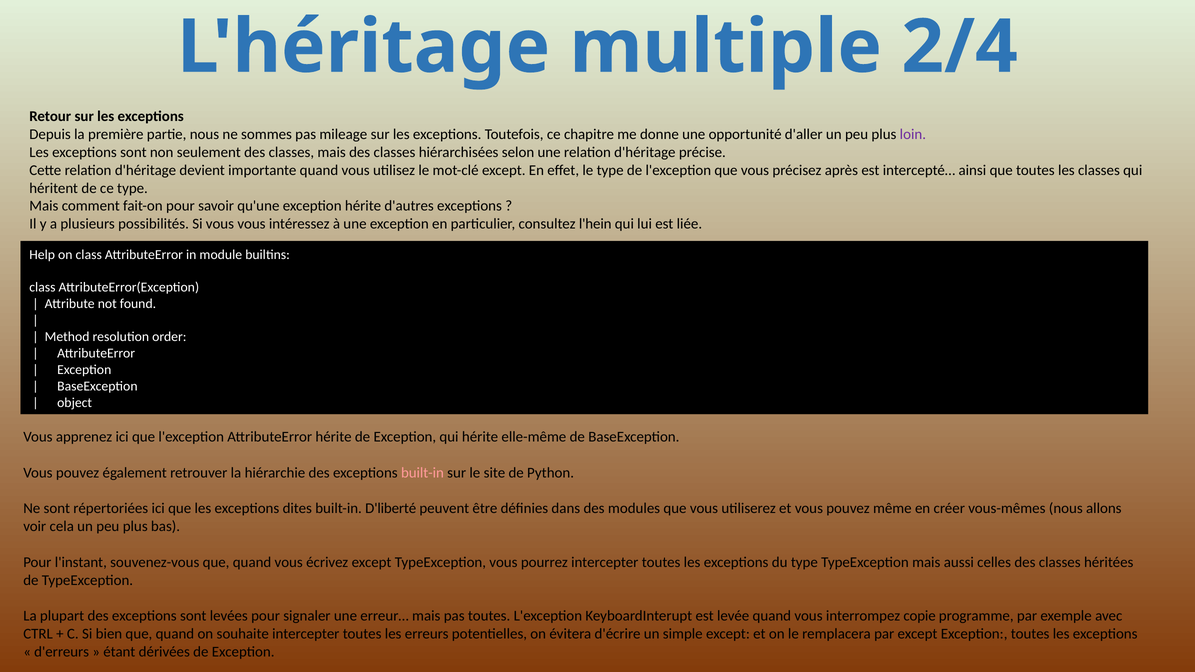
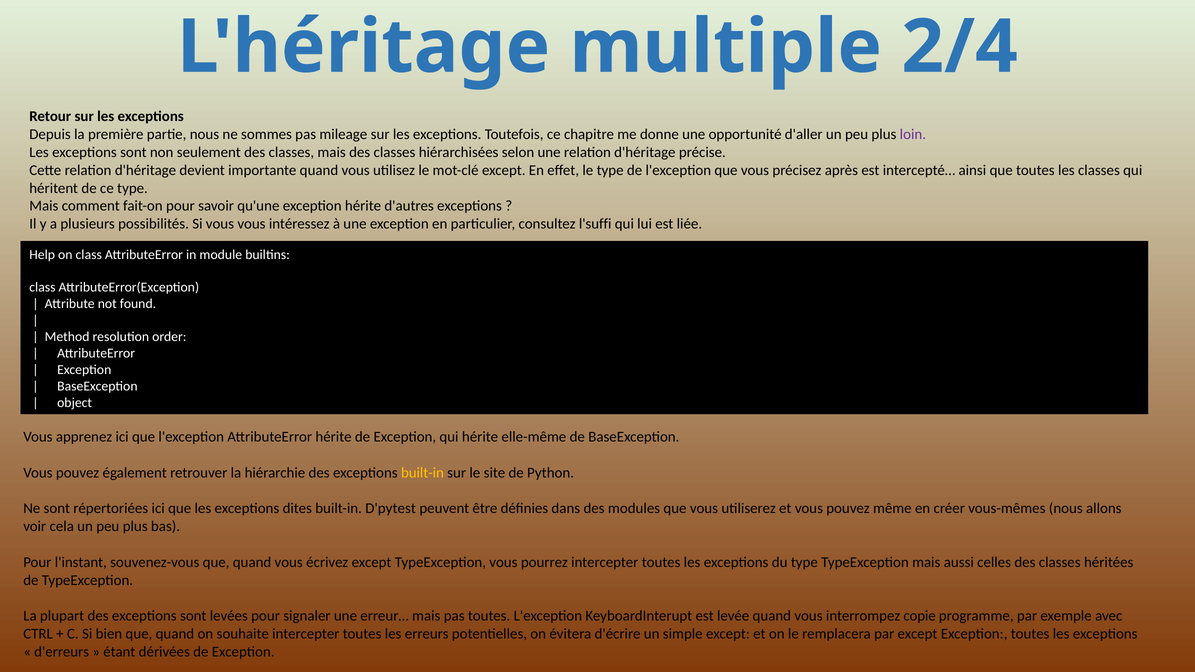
l'hein: l'hein -> l'suffi
built-in at (422, 473) colour: pink -> yellow
D'liberté: D'liberté -> D'pytest
